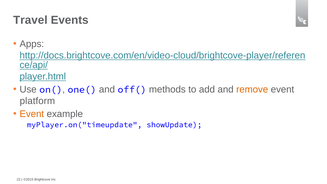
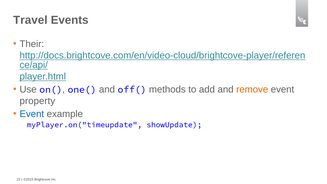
Apps: Apps -> Their
platform: platform -> property
Event at (32, 114) colour: orange -> blue
